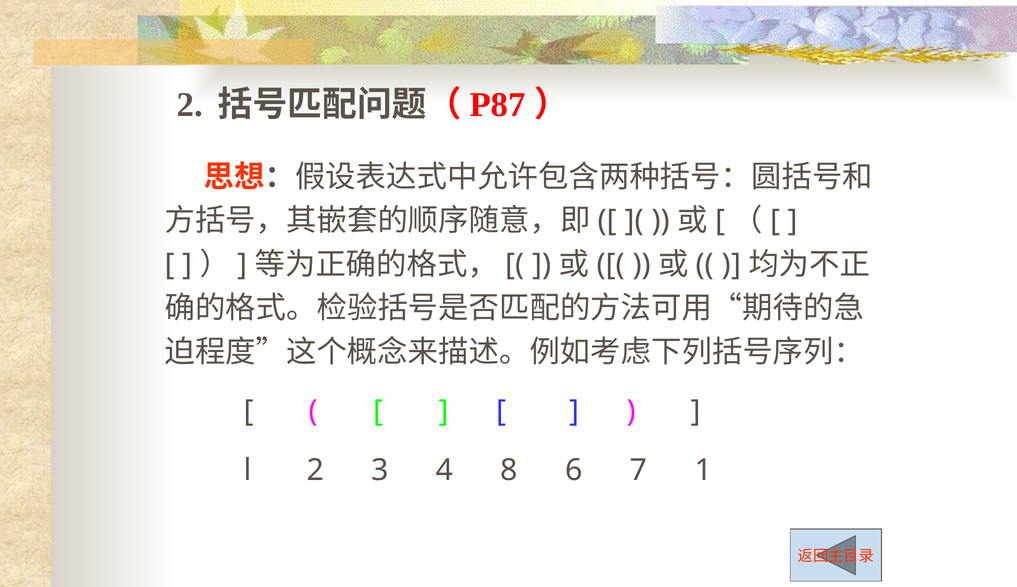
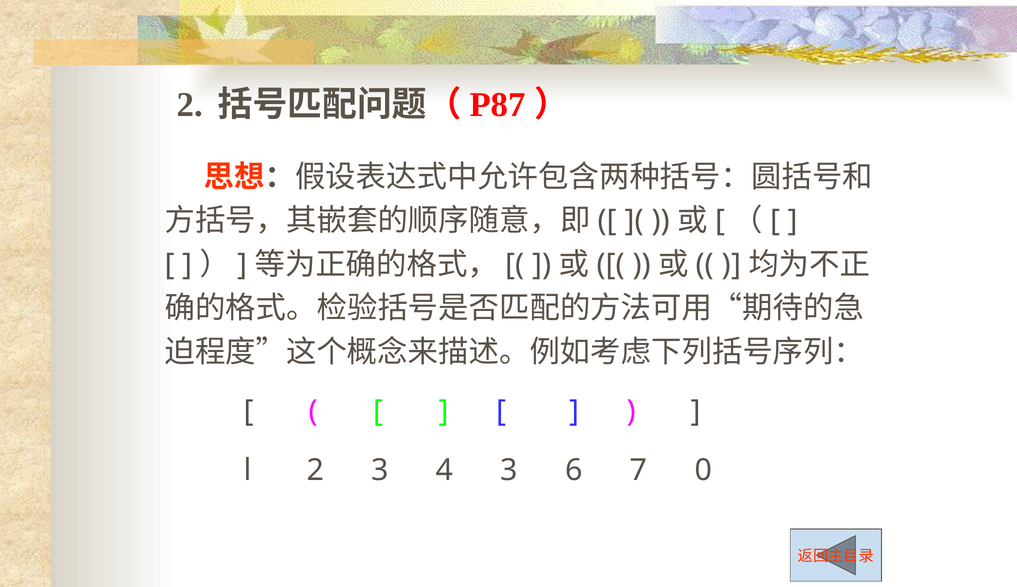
4 8: 8 -> 3
1: 1 -> 0
